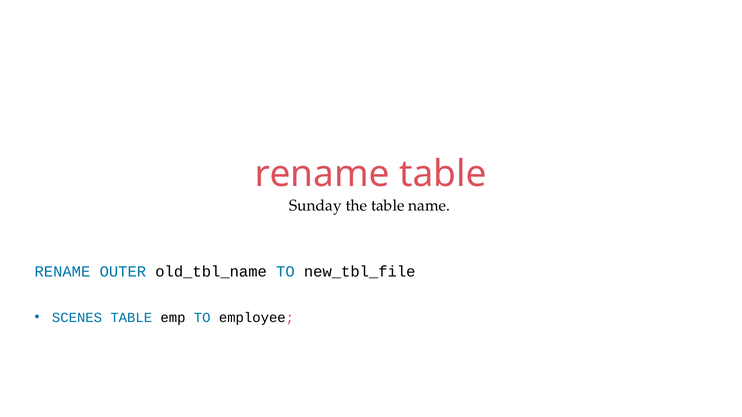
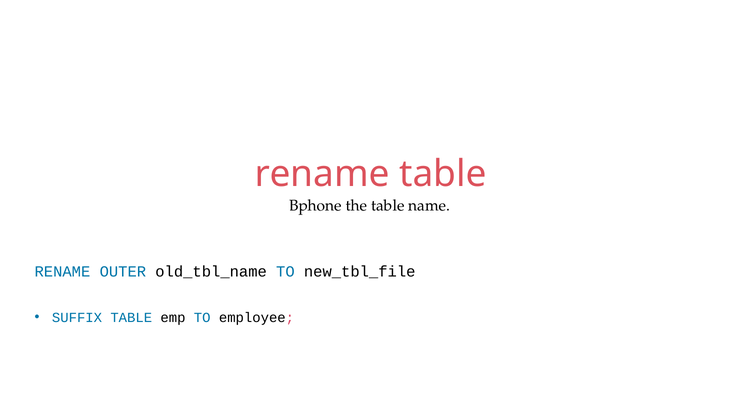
Sunday: Sunday -> Bphone
SCENES: SCENES -> SUFFIX
